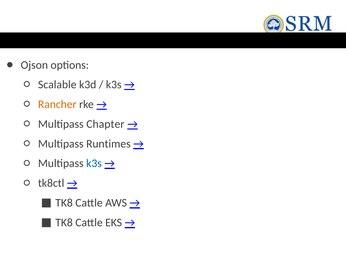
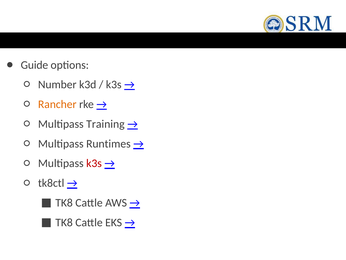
Ojson: Ojson -> Guide
Scalable: Scalable -> Number
Chapter: Chapter -> Training
k3s at (94, 163) colour: blue -> red
